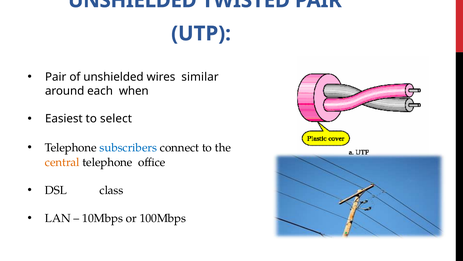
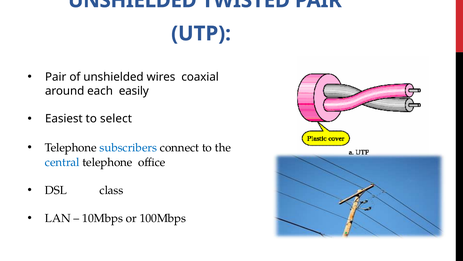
similar: similar -> coaxial
when: when -> easily
central colour: orange -> blue
